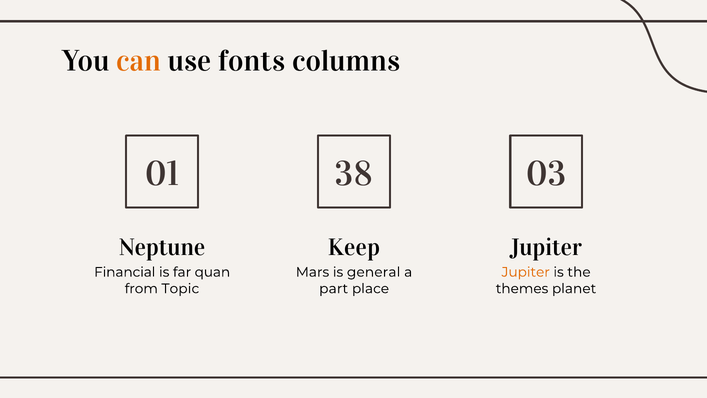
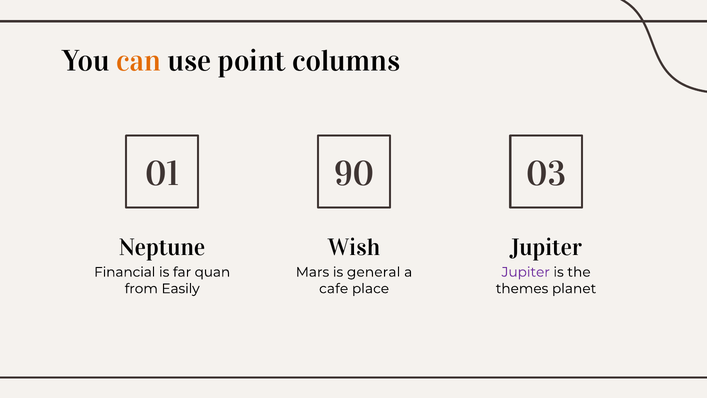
fonts: fonts -> point
38: 38 -> 90
Keep: Keep -> Wish
Jupiter at (526, 272) colour: orange -> purple
Topic: Topic -> Easily
part: part -> cafe
